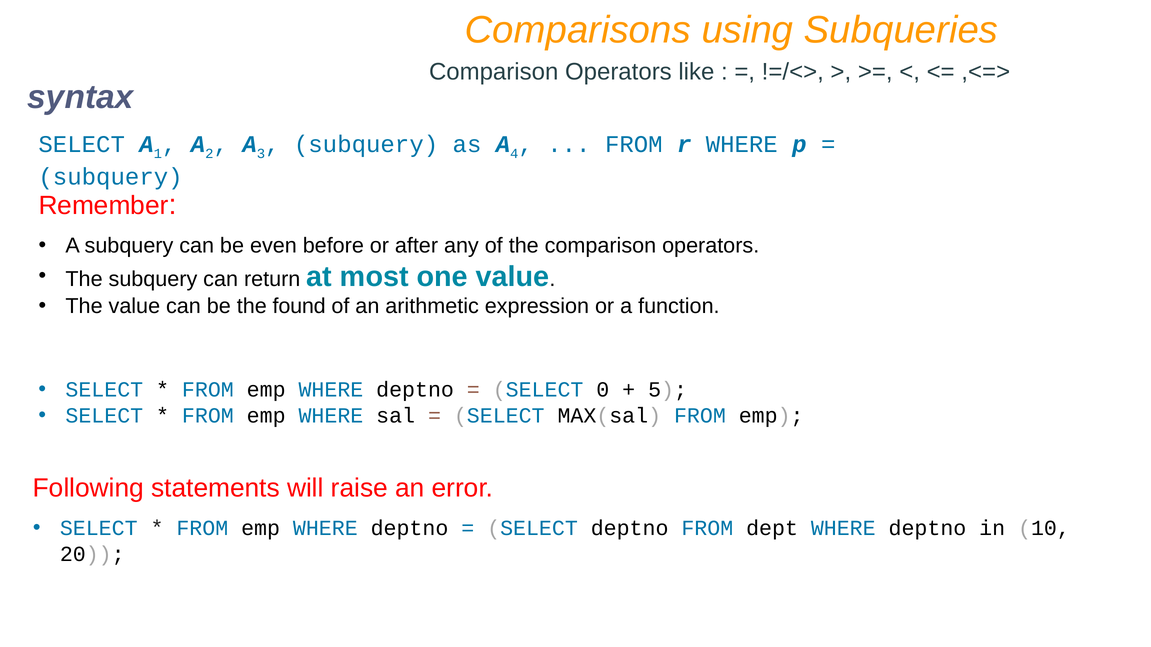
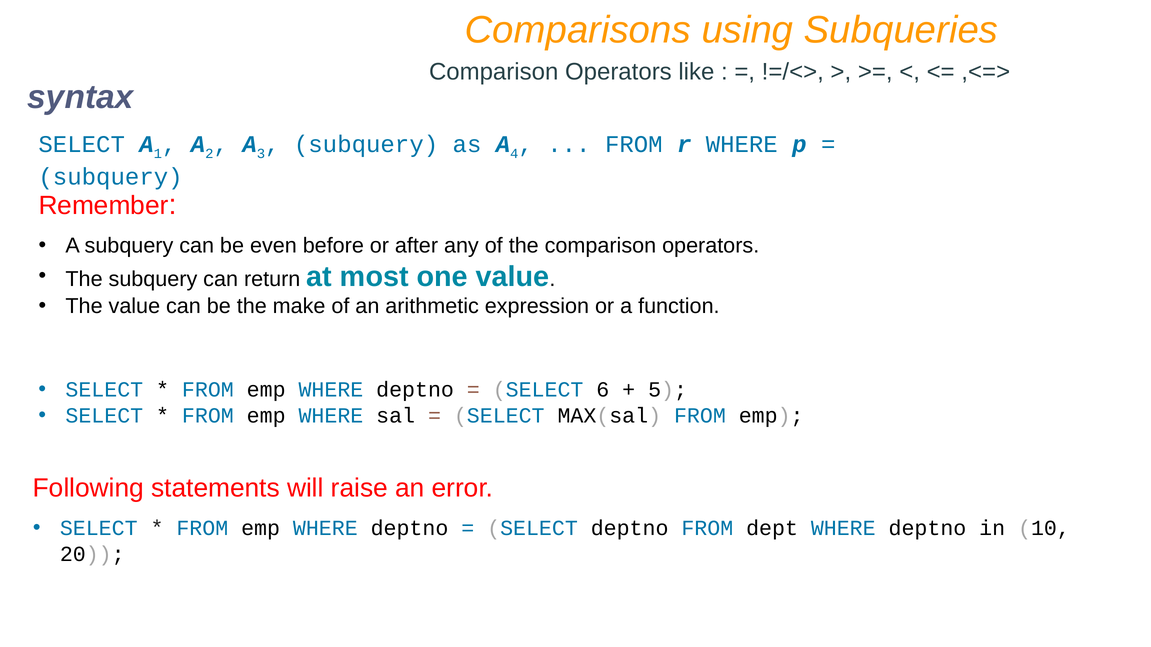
found: found -> make
0: 0 -> 6
